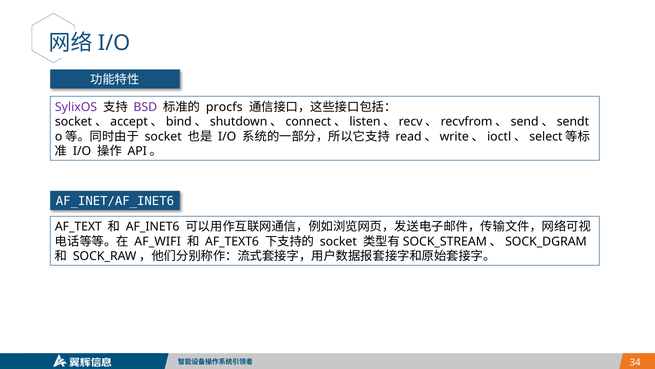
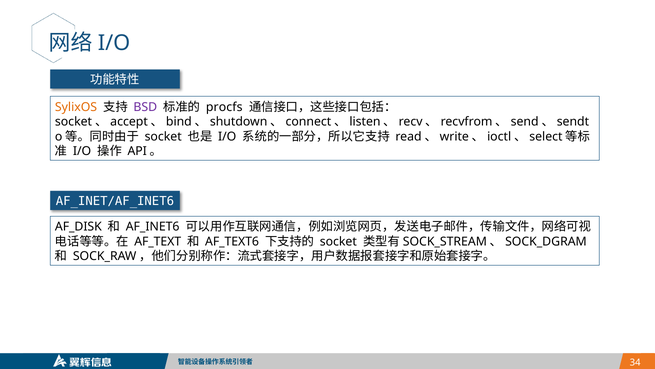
SylixOS colour: purple -> orange
AF_TEXT: AF_TEXT -> AF_DISK
AF_WIFI: AF_WIFI -> AF_TEXT
